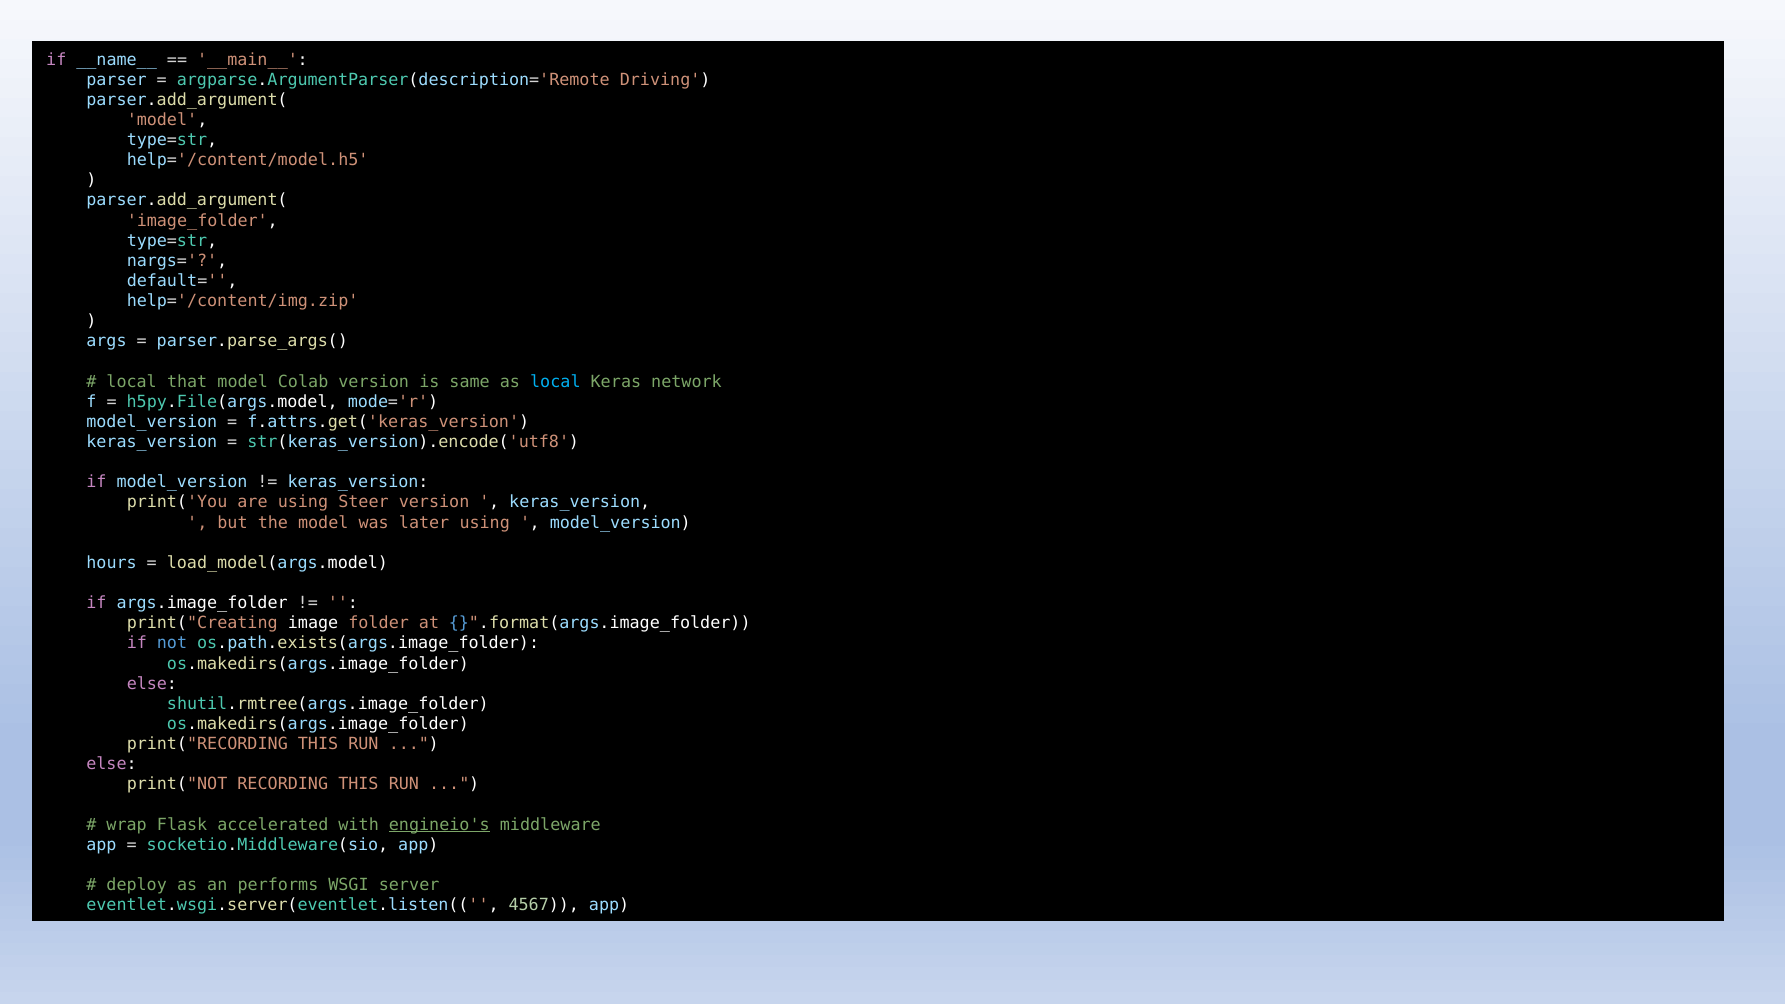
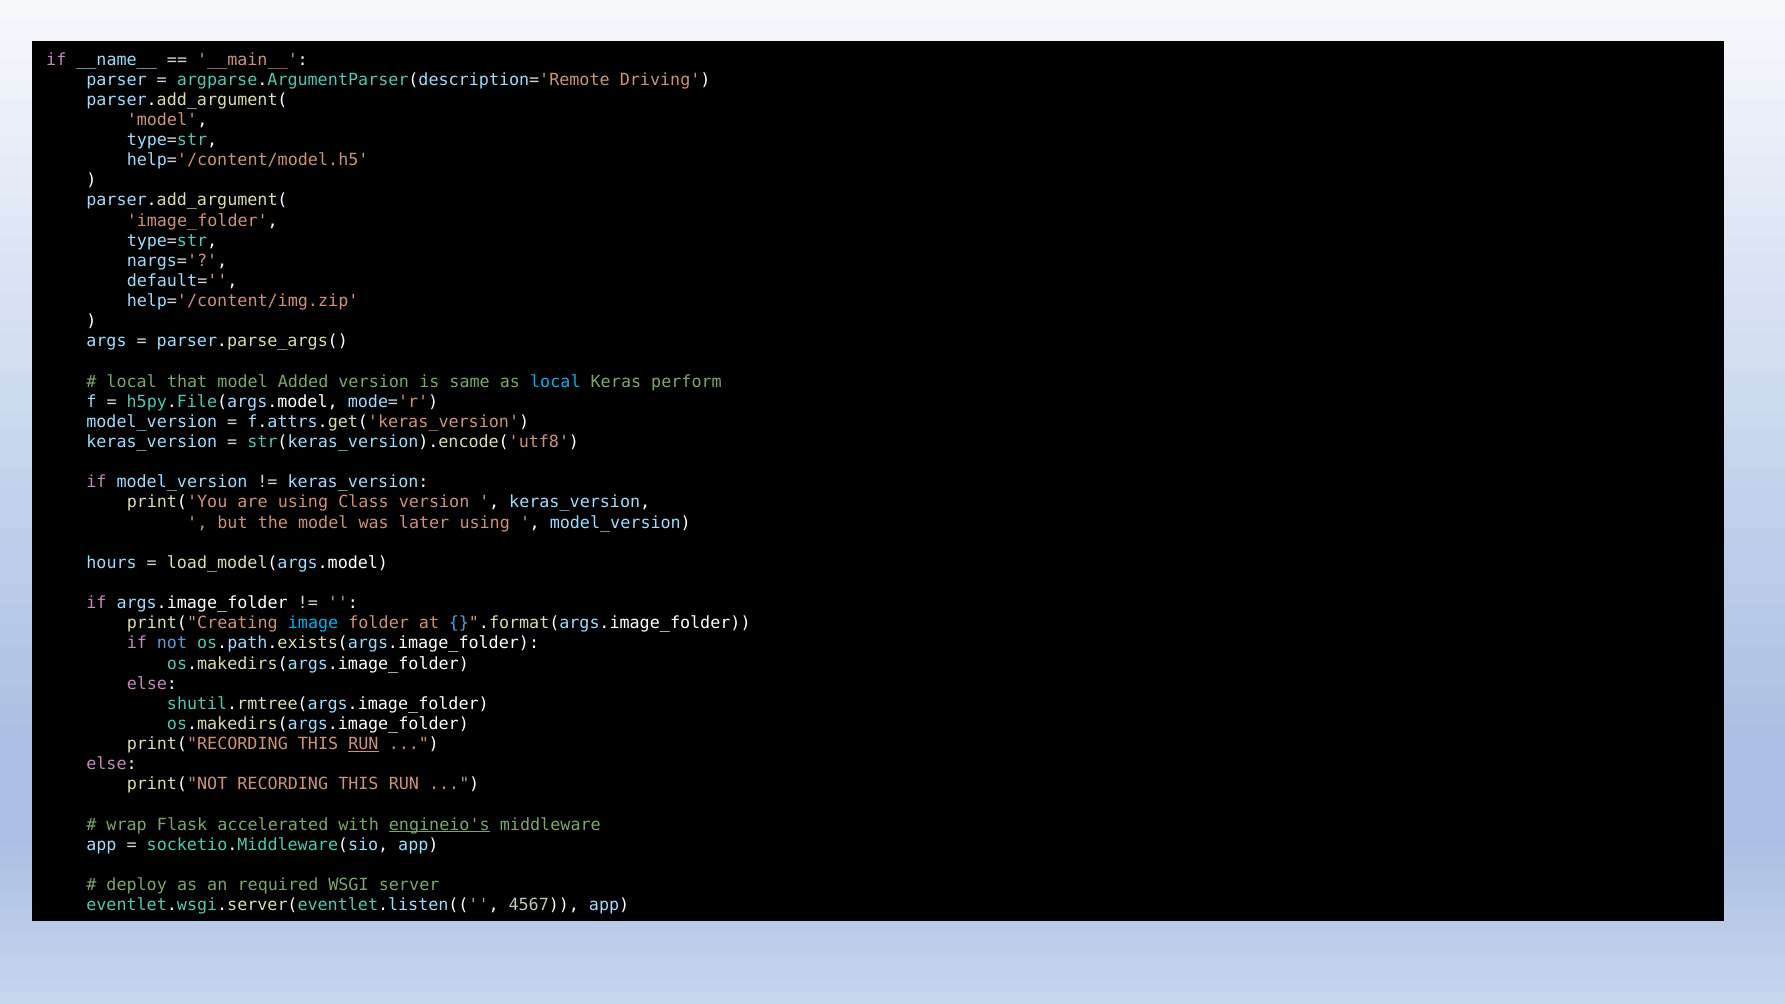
Colab: Colab -> Added
network: network -> perform
Steer: Steer -> Class
image colour: white -> light blue
RUN at (363, 744) underline: none -> present
performs: performs -> required
